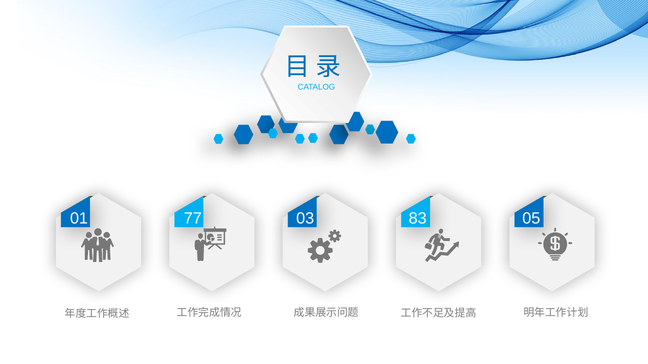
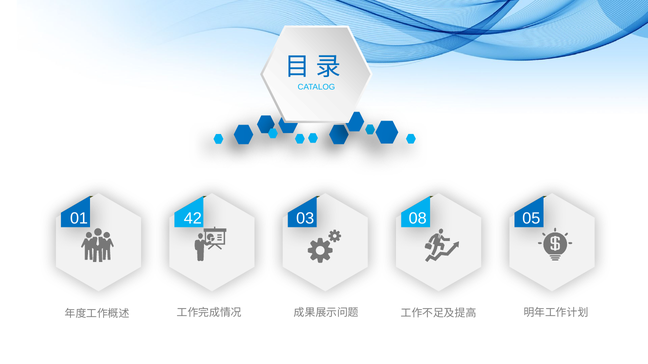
77: 77 -> 42
83: 83 -> 08
